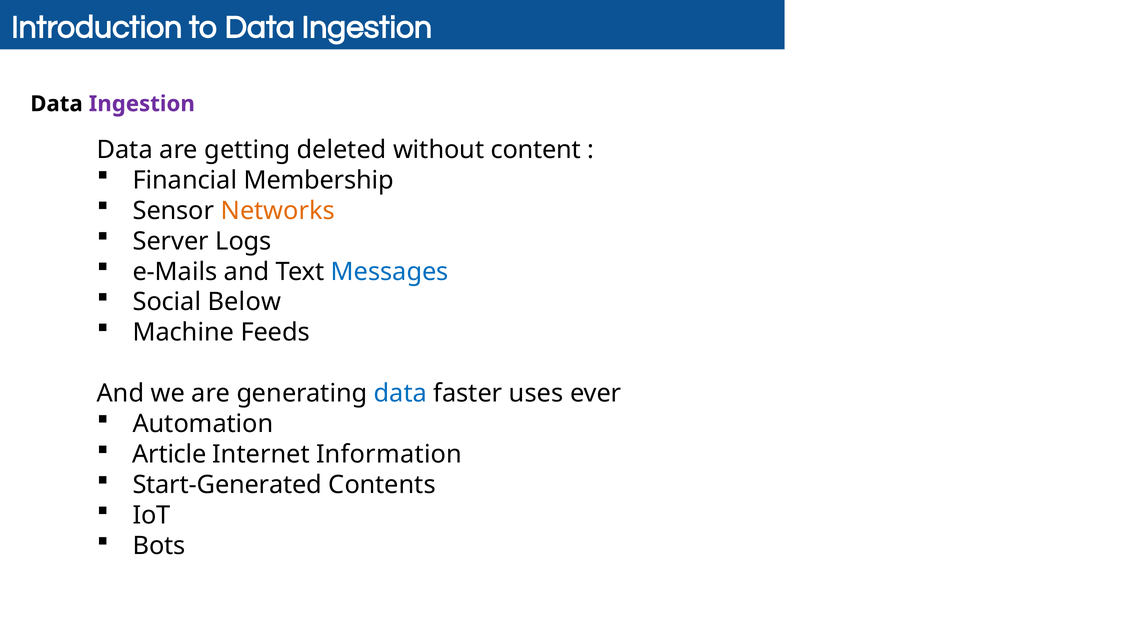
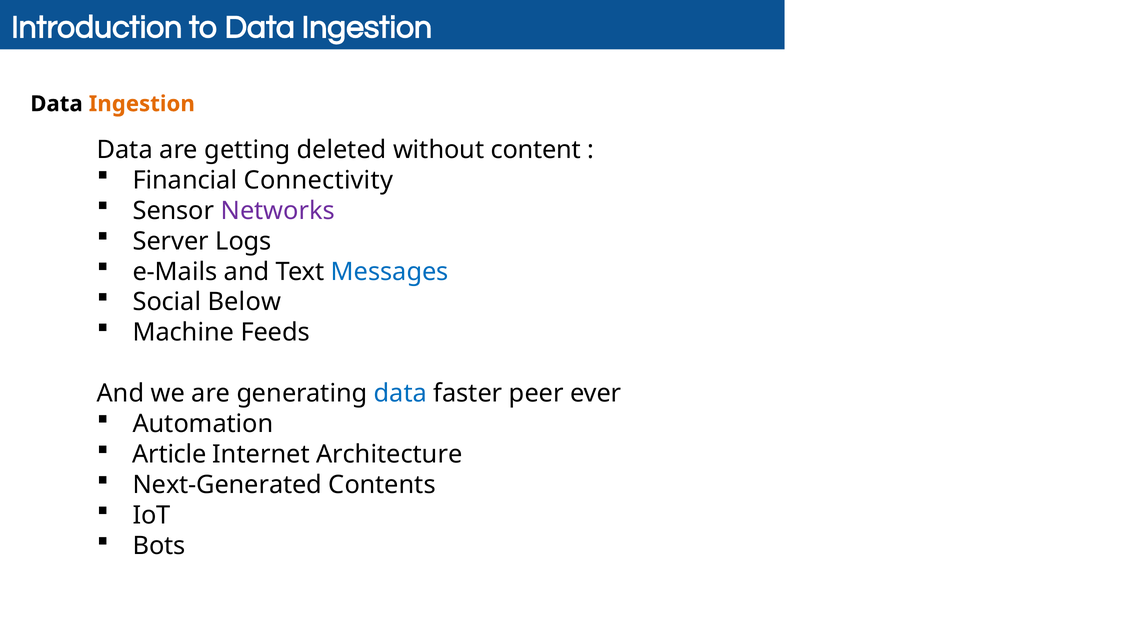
Ingestion at (142, 104) colour: purple -> orange
Membership: Membership -> Connectivity
Networks colour: orange -> purple
uses: uses -> peer
Information: Information -> Architecture
Start-Generated: Start-Generated -> Next-Generated
